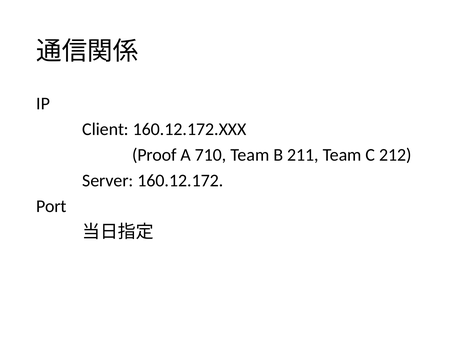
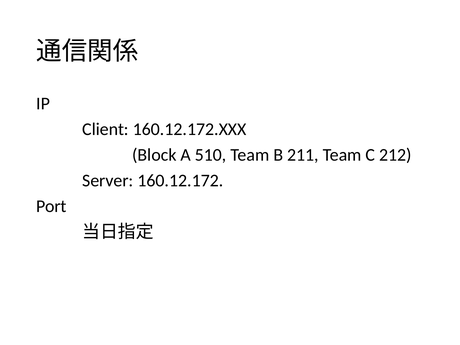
Proof: Proof -> Block
710: 710 -> 510
